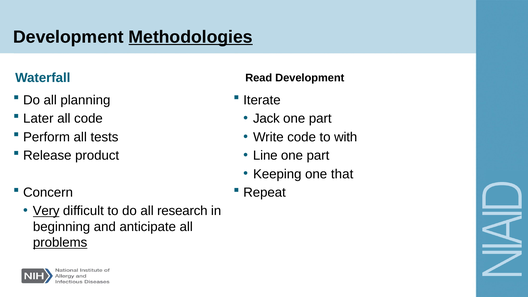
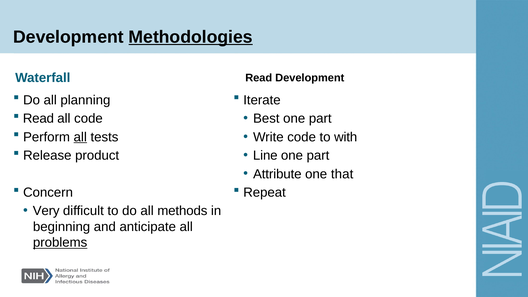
Later at (38, 119): Later -> Read
Jack: Jack -> Best
all at (80, 137) underline: none -> present
Keeping: Keeping -> Attribute
Very underline: present -> none
research: research -> methods
